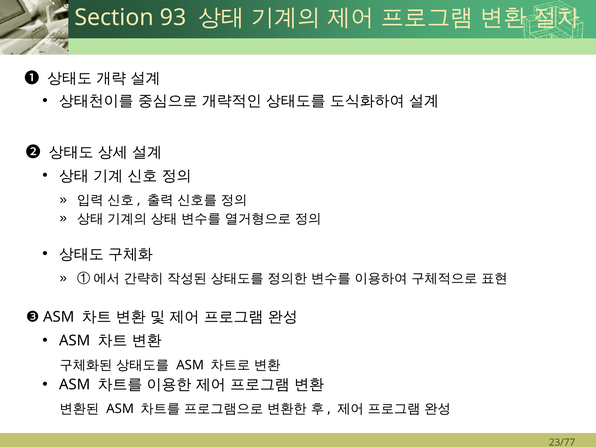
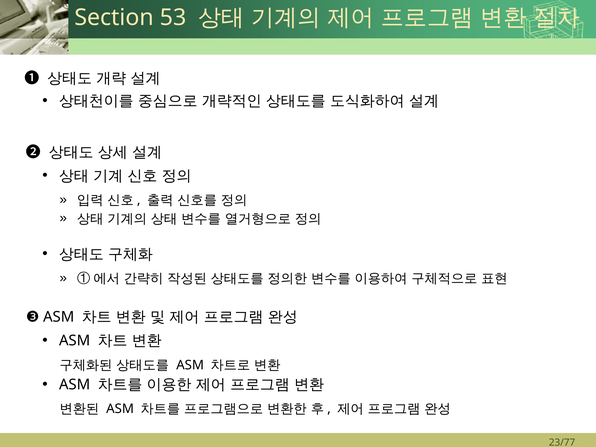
93: 93 -> 53
